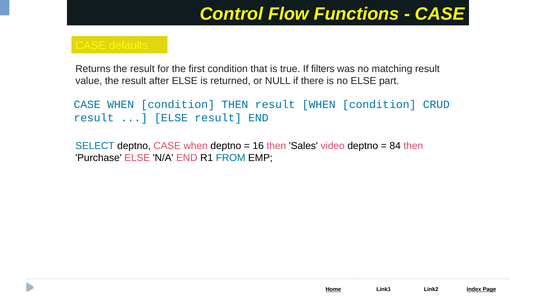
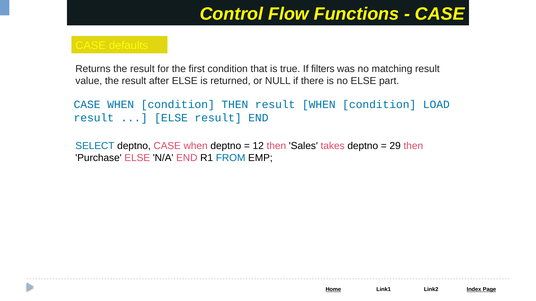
CRUD: CRUD -> LOAD
16: 16 -> 12
video: video -> takes
84: 84 -> 29
